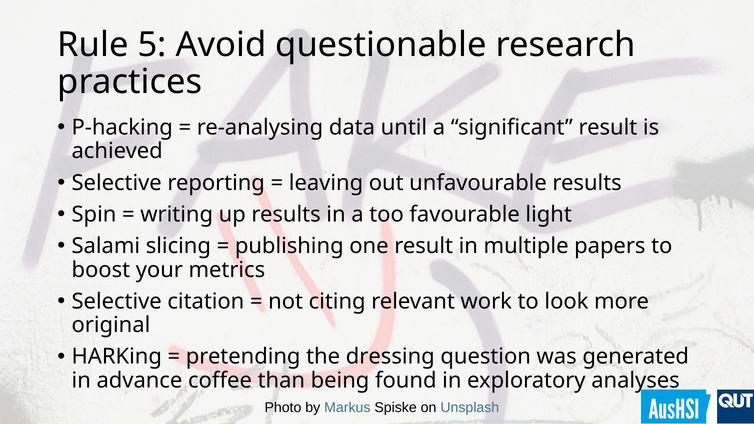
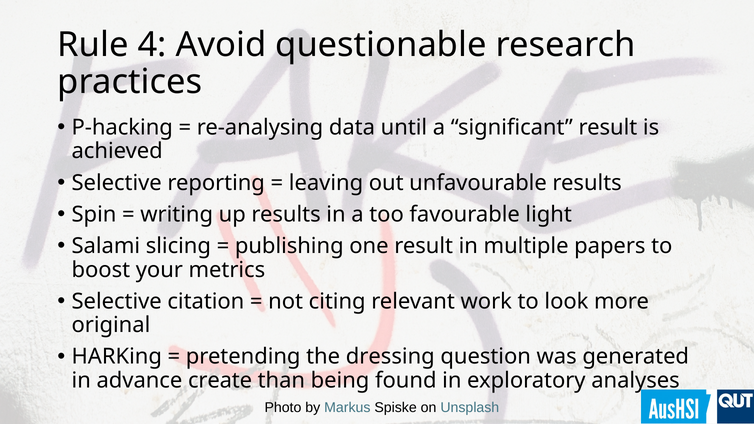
5: 5 -> 4
coffee: coffee -> create
